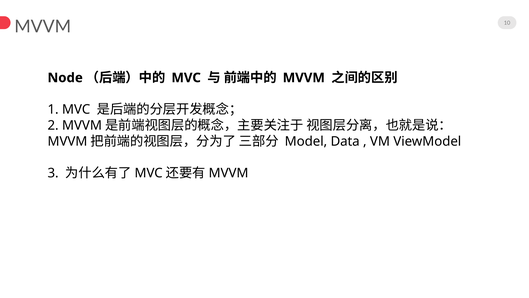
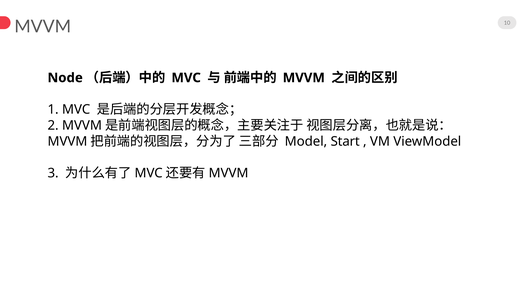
Data: Data -> Start
